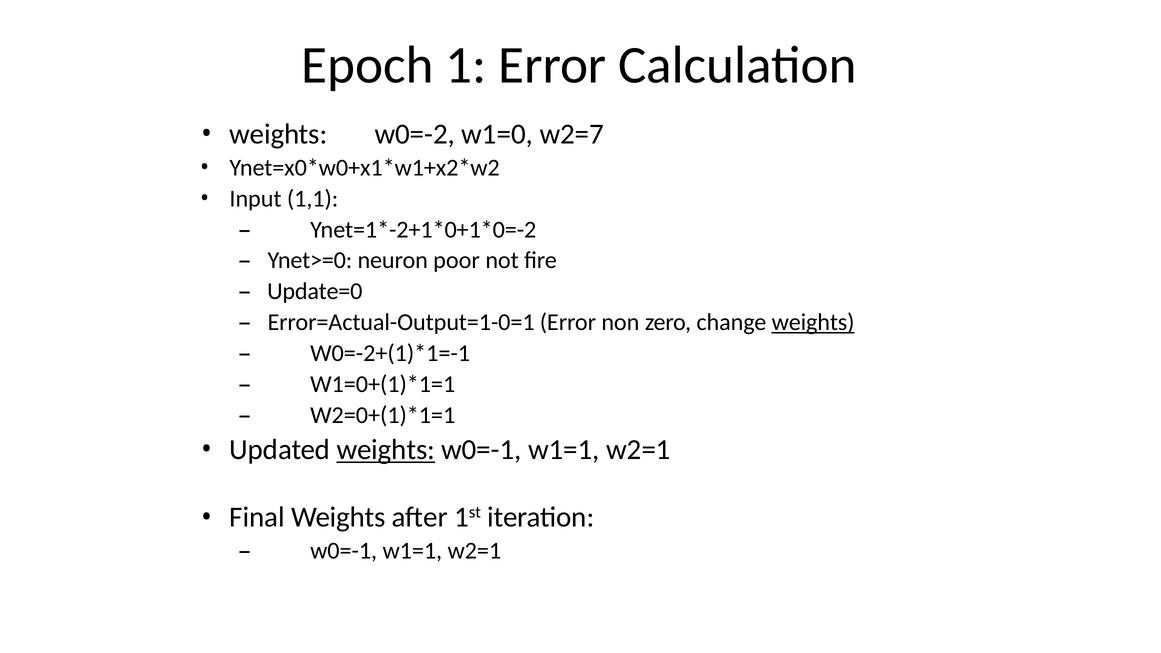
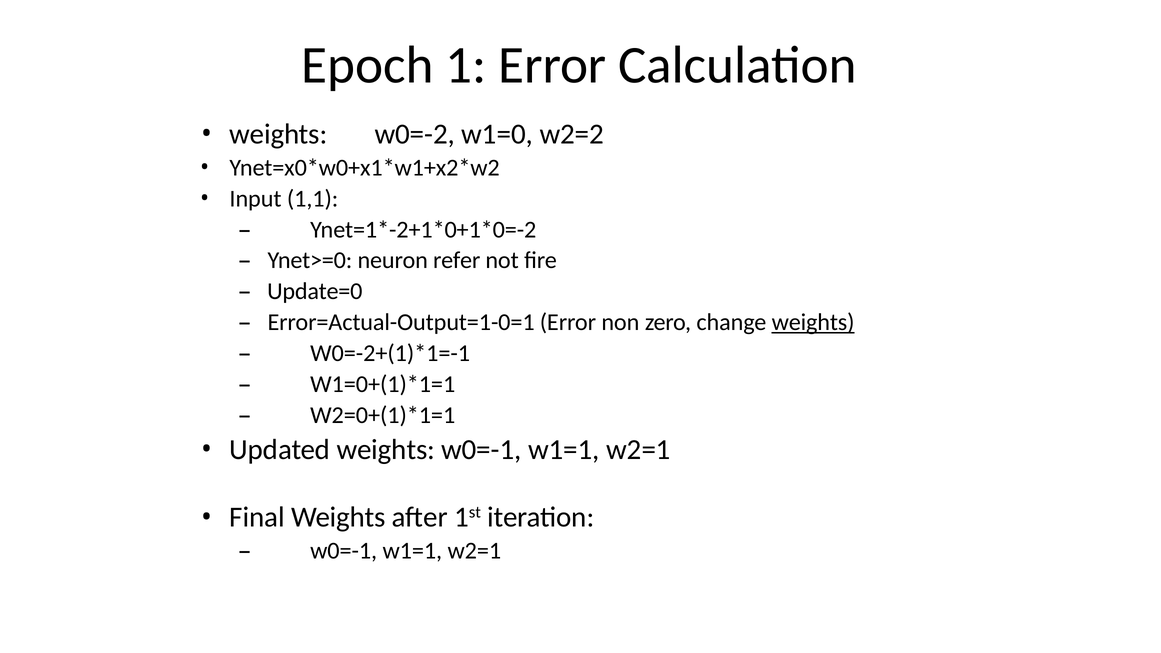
w2=7: w2=7 -> w2=2
poor: poor -> refer
weights at (386, 450) underline: present -> none
